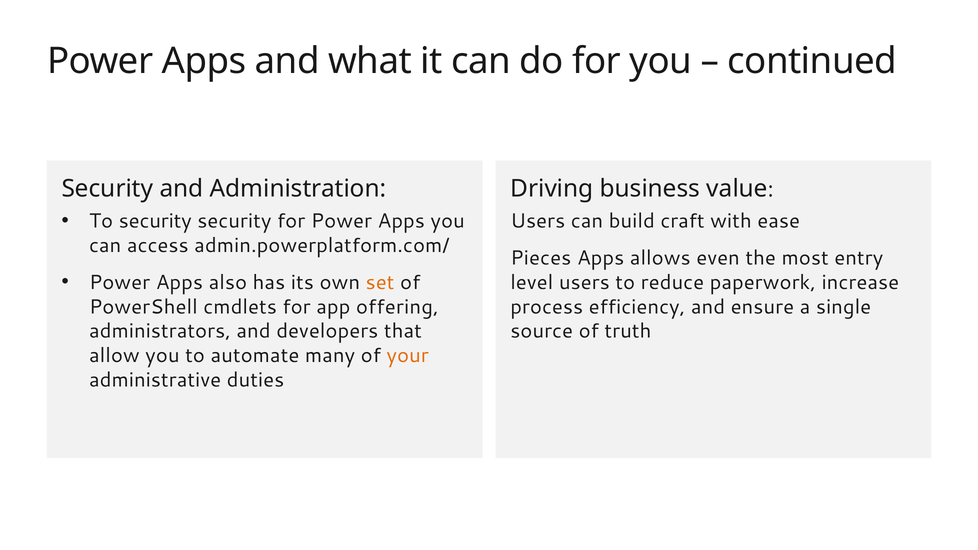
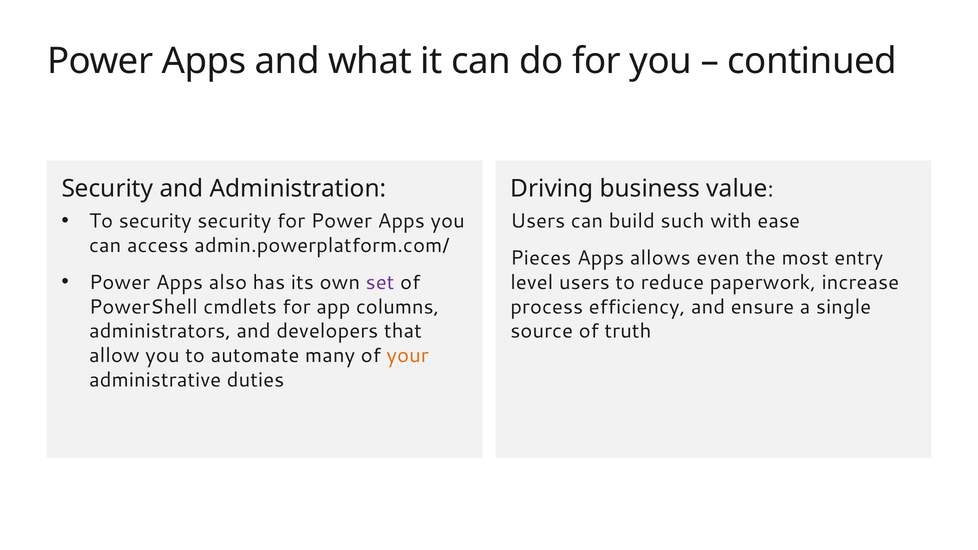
craft: craft -> such
set colour: orange -> purple
offering: offering -> columns
